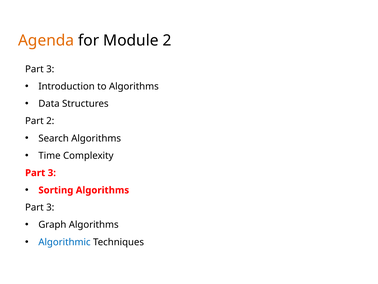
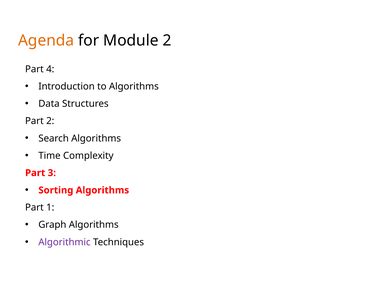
3 at (50, 69): 3 -> 4
3 at (50, 207): 3 -> 1
Algorithmic colour: blue -> purple
